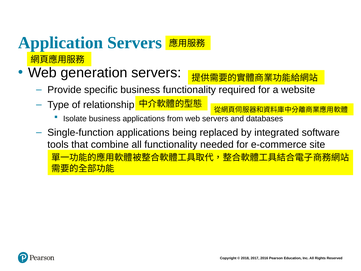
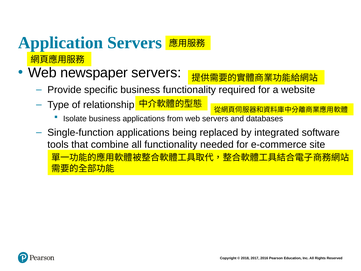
generation: generation -> newspaper
